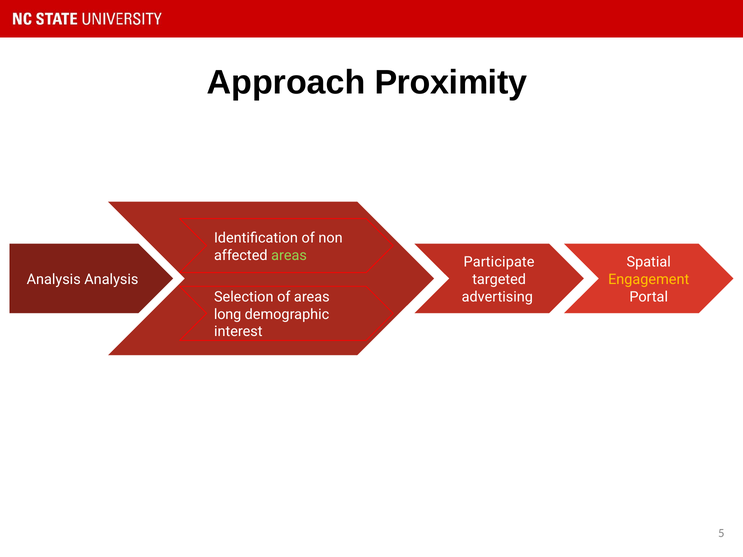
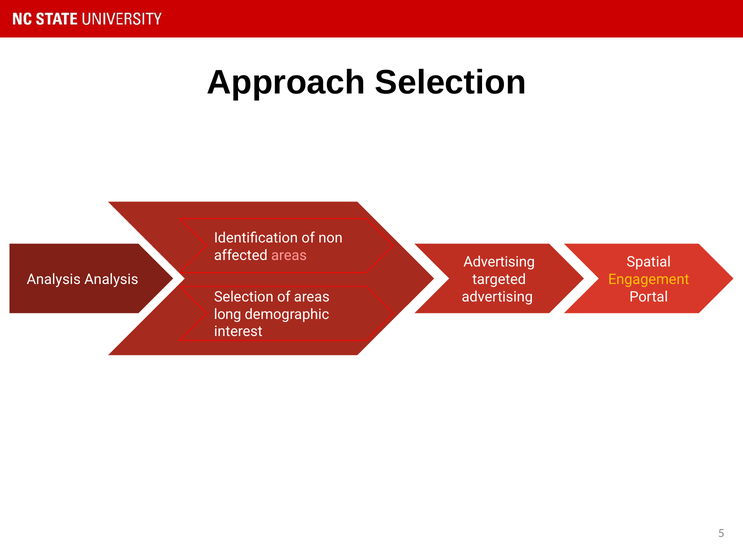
Approach Proximity: Proximity -> Selection
areas at (289, 255) colour: light green -> pink
Participate at (499, 262): Participate -> Advertising
